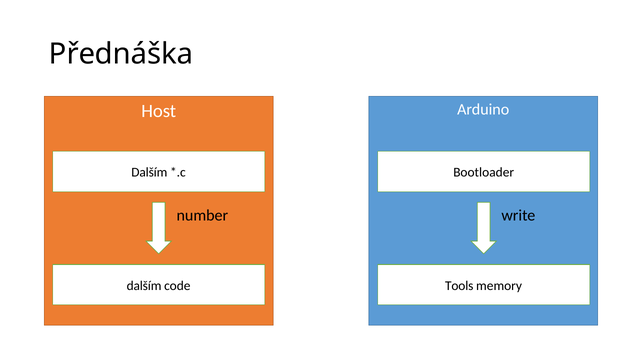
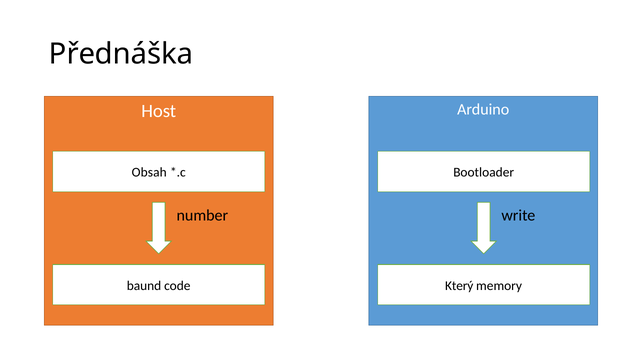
Dalším at (149, 172): Dalším -> Obsah
dalším at (144, 286): dalším -> baund
Tools: Tools -> Který
